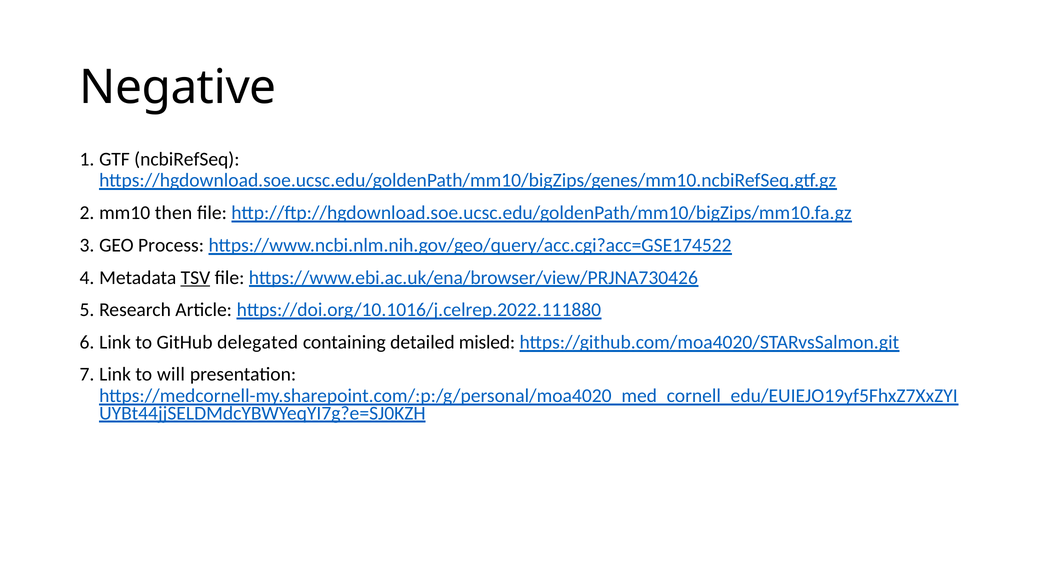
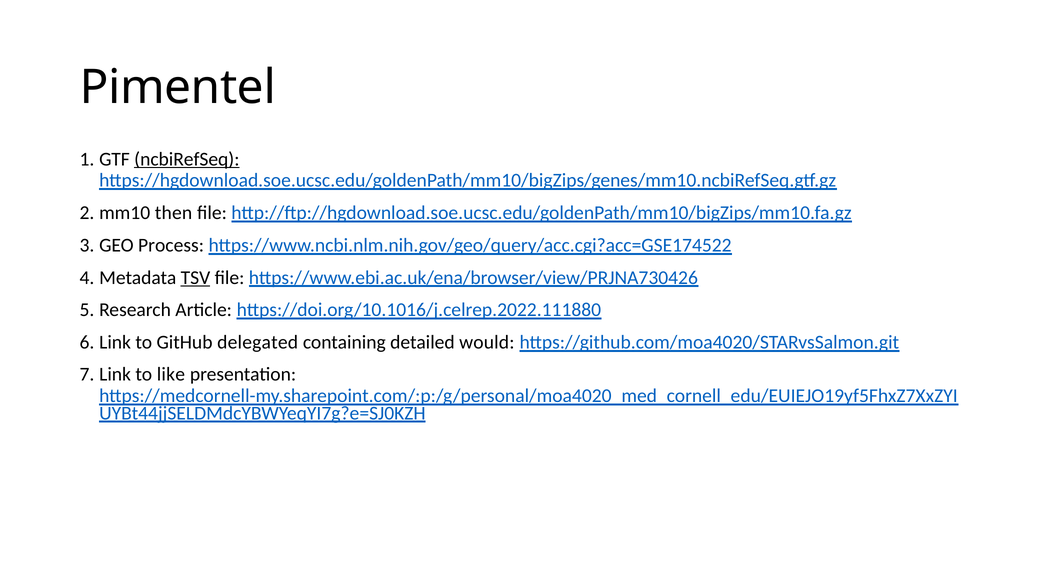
Negative: Negative -> Pimentel
ncbiRefSeq underline: none -> present
misled: misled -> would
will: will -> like
